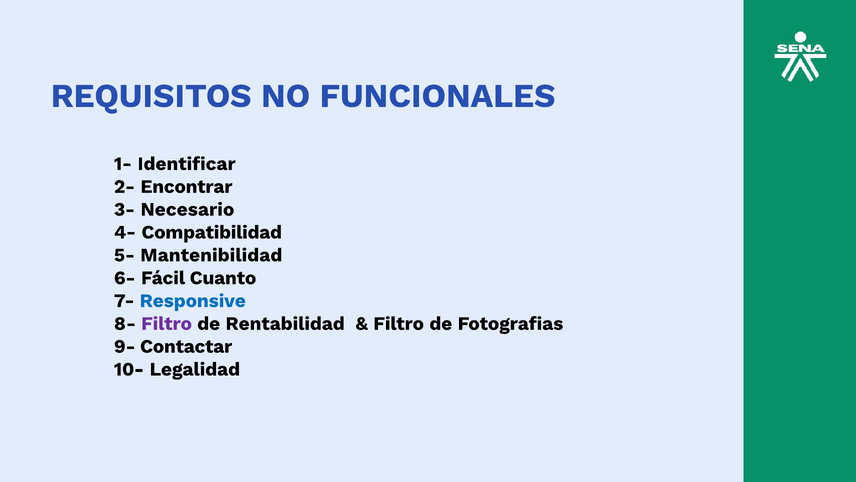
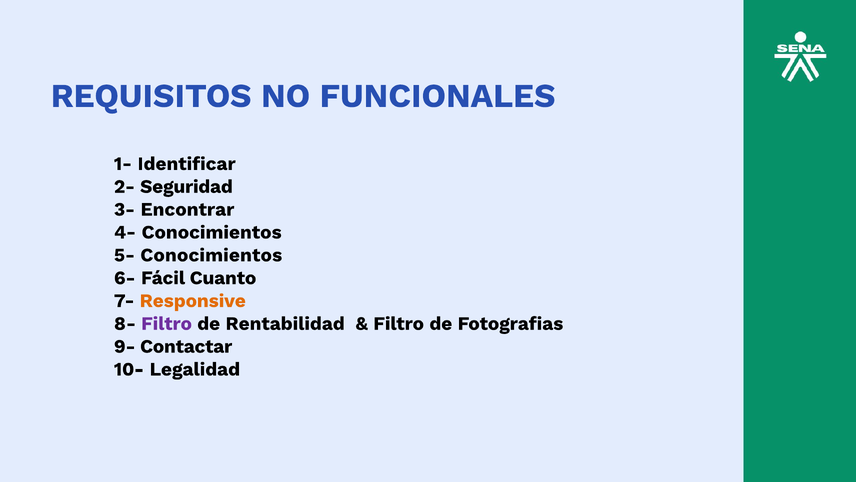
Encontrar: Encontrar -> Seguridad
Necesario: Necesario -> Encontrar
4- Compatibilidad: Compatibilidad -> Conocimientos
5- Mantenibilidad: Mantenibilidad -> Conocimientos
Responsive colour: blue -> orange
